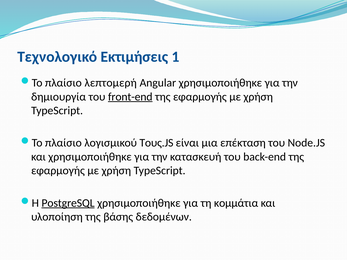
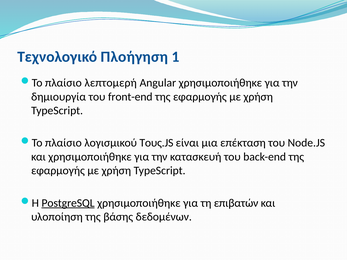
Εκτιμήσεις: Εκτιμήσεις -> Πλοήγηση
front-end underline: present -> none
κομμάτια: κομμάτια -> επιβατών
